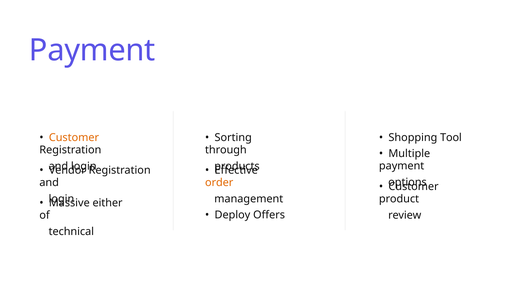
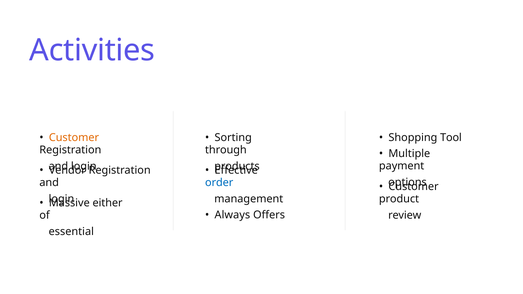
Payment at (92, 50): Payment -> Activities
order colour: orange -> blue
Deploy: Deploy -> Always
technical: technical -> essential
